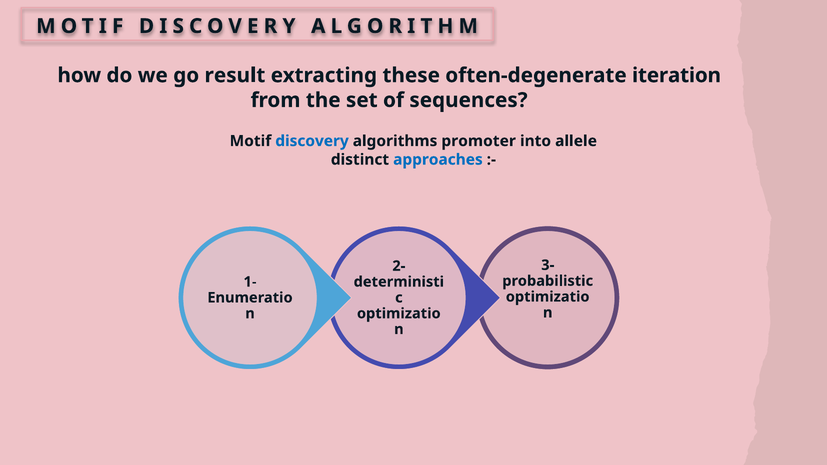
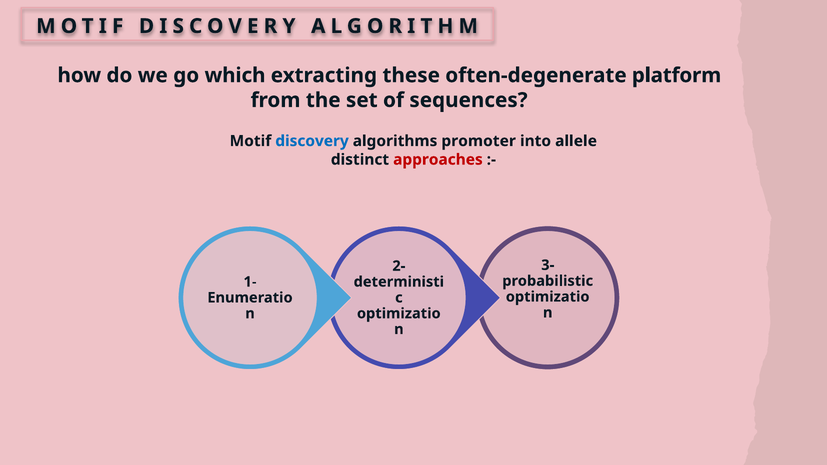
result: result -> which
iteration: iteration -> platform
approaches colour: blue -> red
